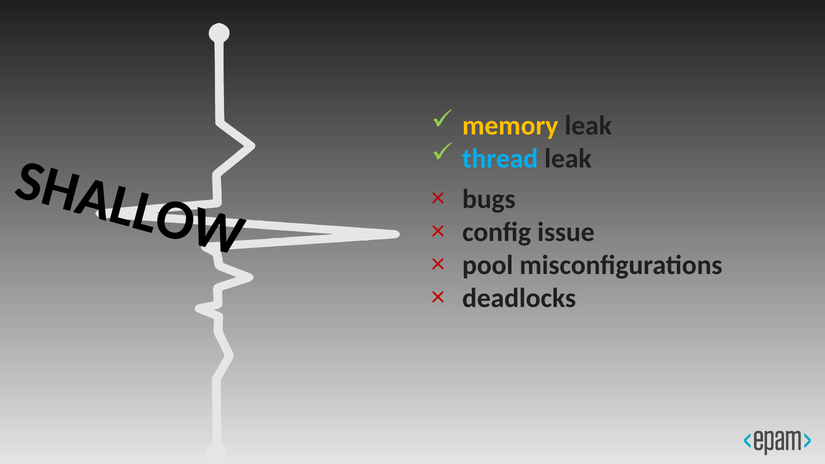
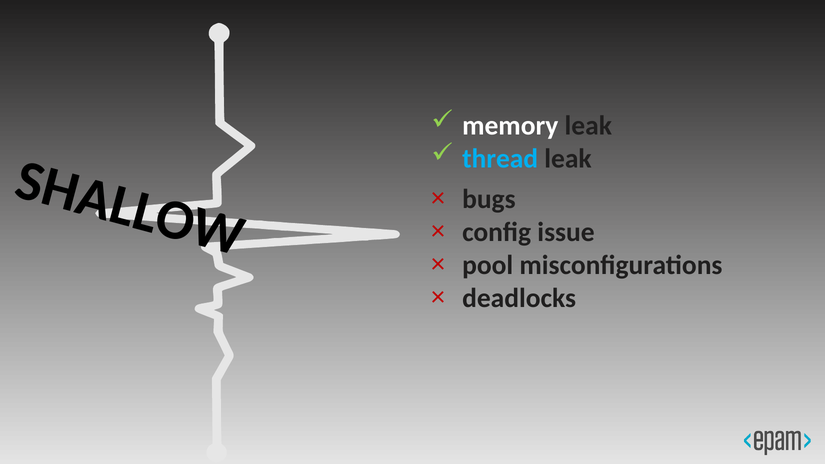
memory colour: yellow -> white
